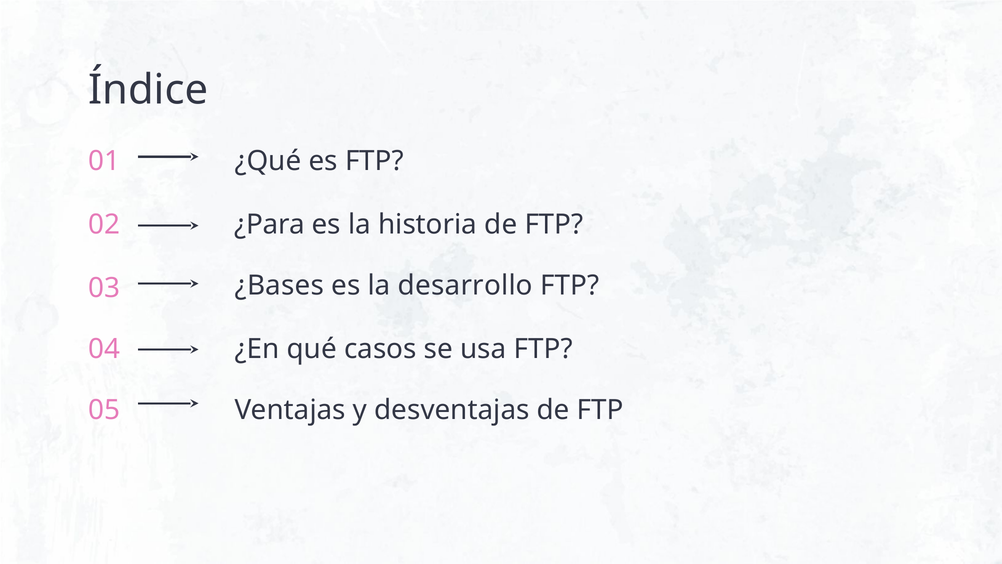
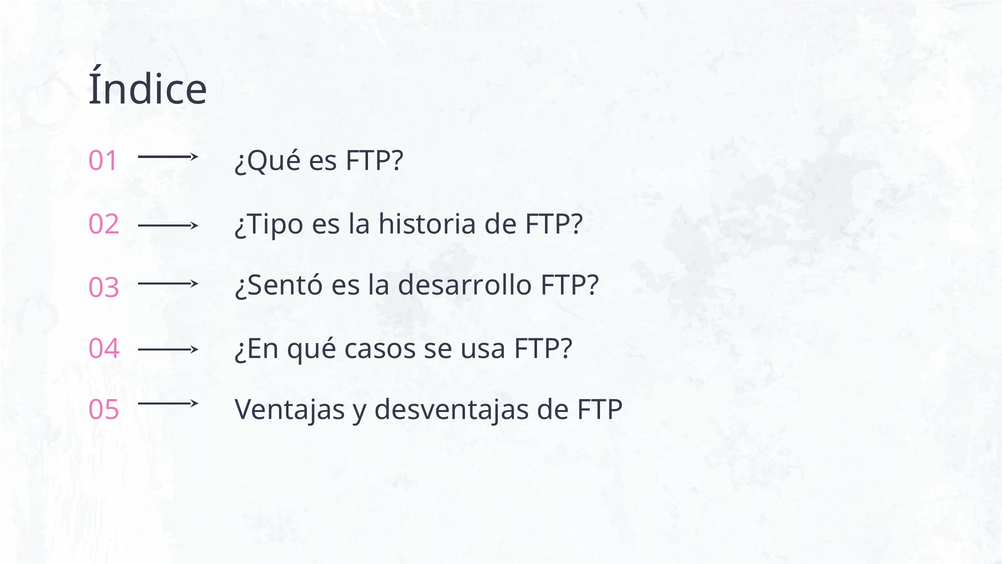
¿Para: ¿Para -> ¿Tipo
¿Bases: ¿Bases -> ¿Sentó
